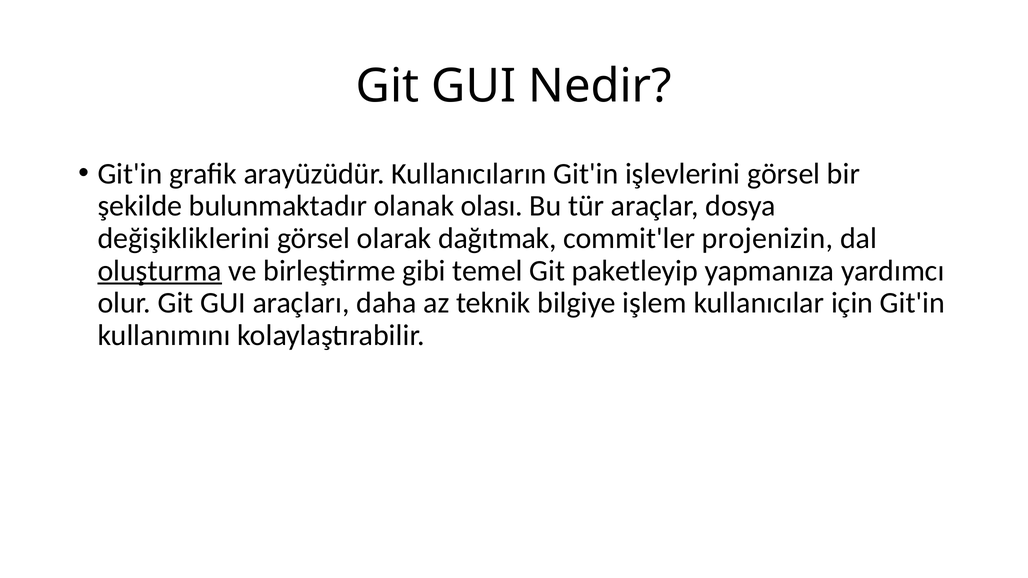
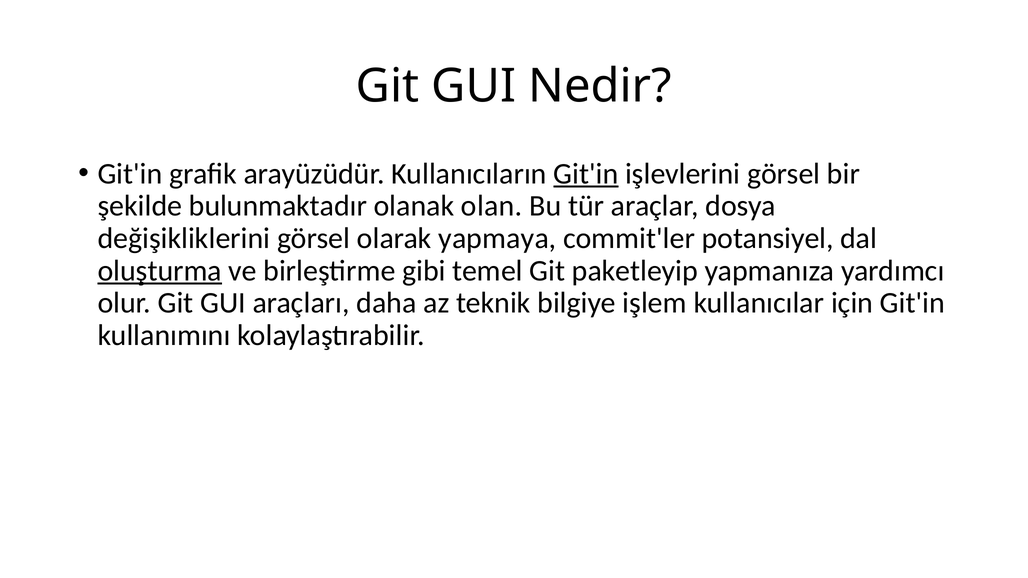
Git'in at (586, 174) underline: none -> present
olası: olası -> olan
dağıtmak: dağıtmak -> yapmaya
projenizin: projenizin -> potansiyel
